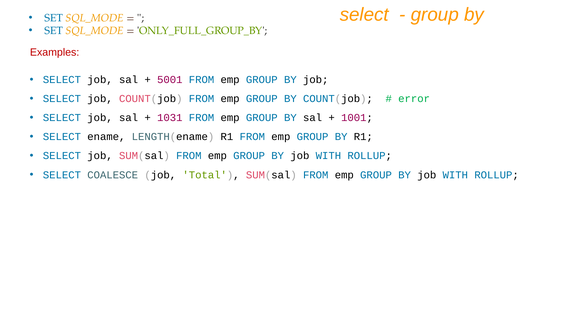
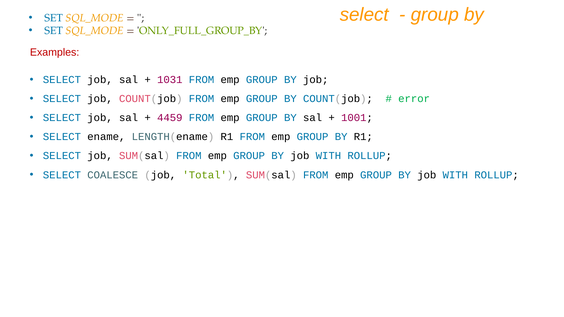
5001: 5001 -> 1031
1031: 1031 -> 4459
